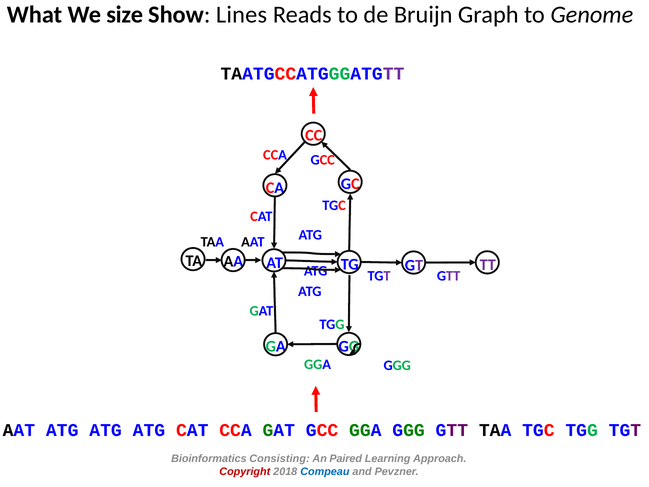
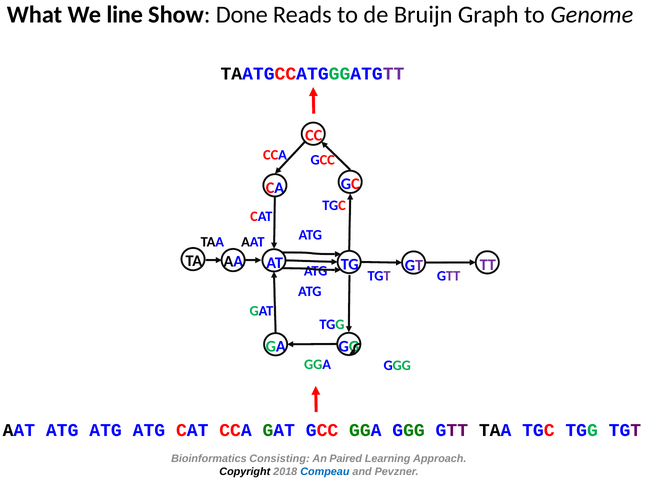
size: size -> line
Lines: Lines -> Done
Copyright colour: red -> black
